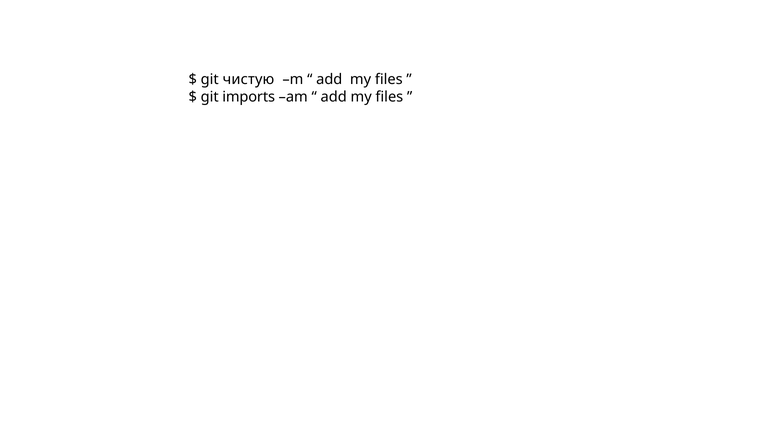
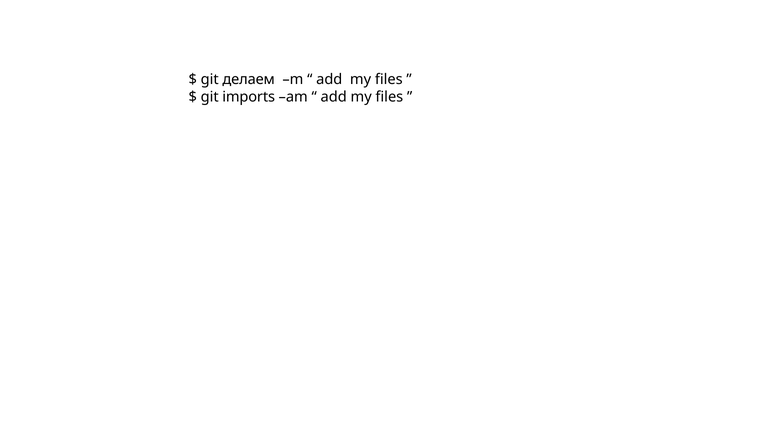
чистую: чистую -> делаем
